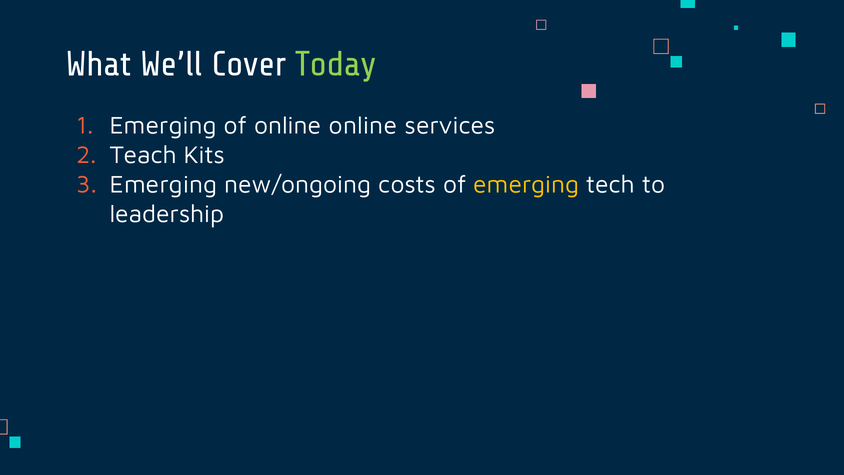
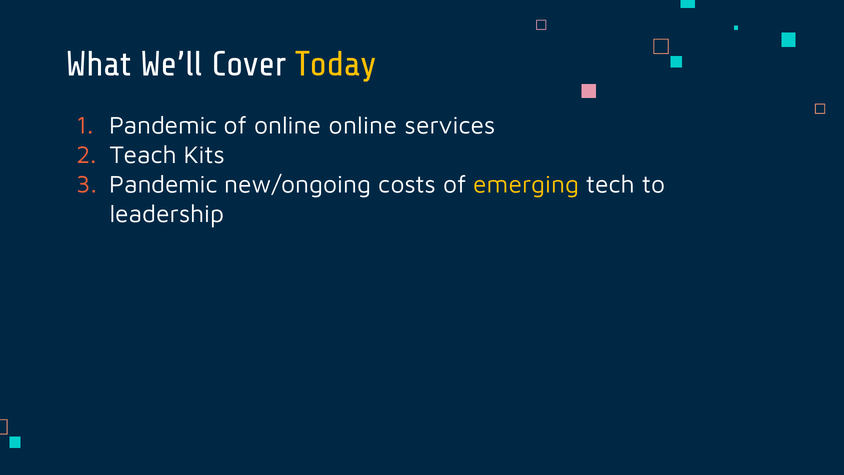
Today colour: light green -> yellow
Emerging at (163, 126): Emerging -> Pandemic
Emerging at (163, 185): Emerging -> Pandemic
